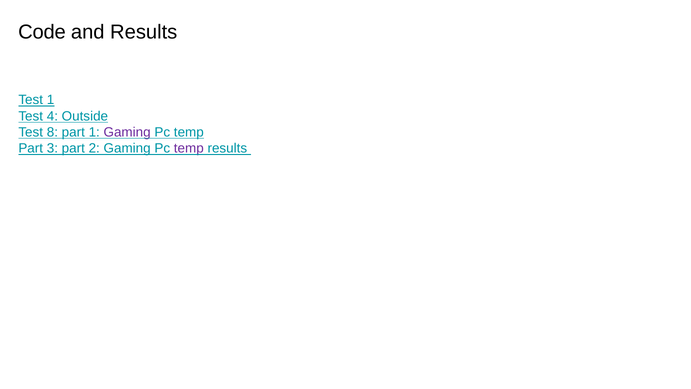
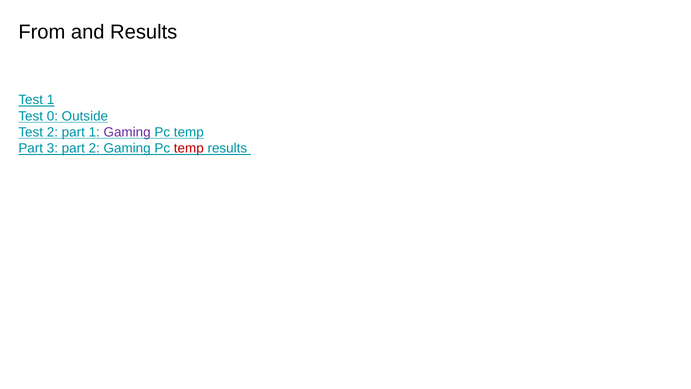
Code: Code -> From
4: 4 -> 0
Test 8: 8 -> 2
temp at (189, 148) colour: purple -> red
